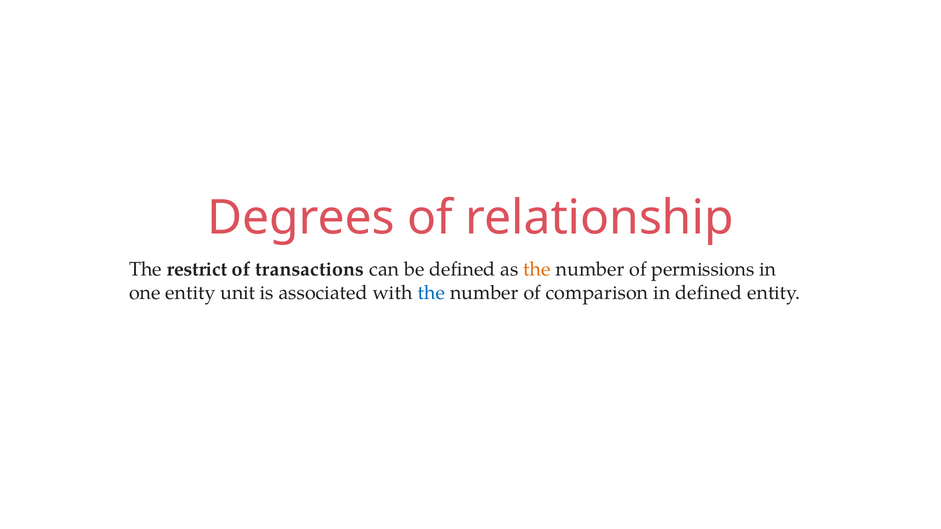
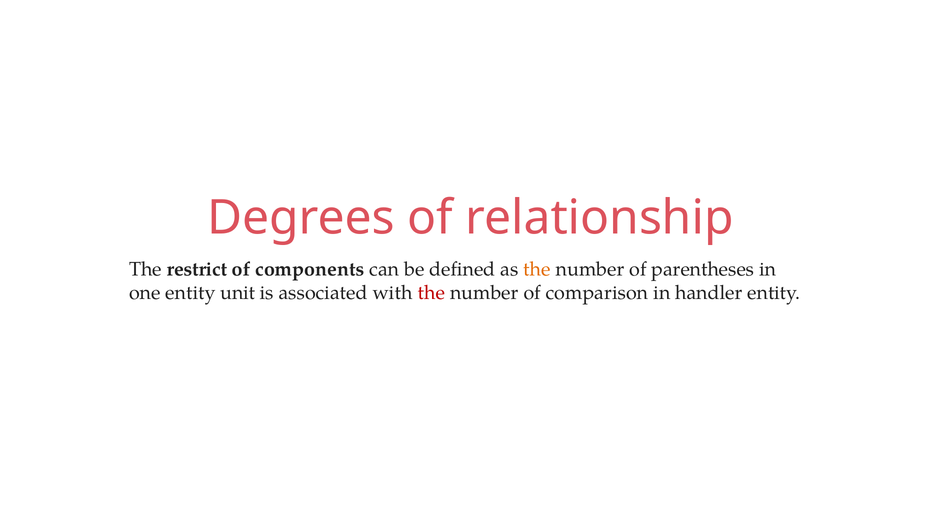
transactions: transactions -> components
permissions: permissions -> parentheses
the at (431, 293) colour: blue -> red
in defined: defined -> handler
